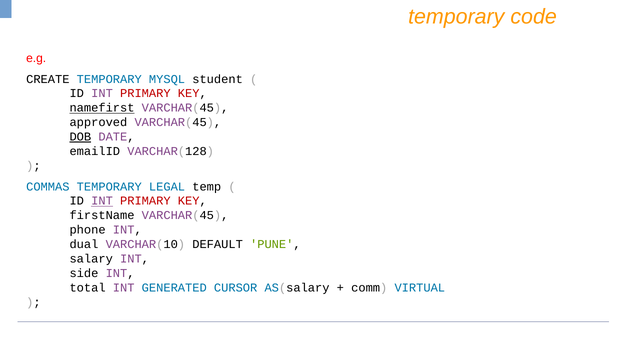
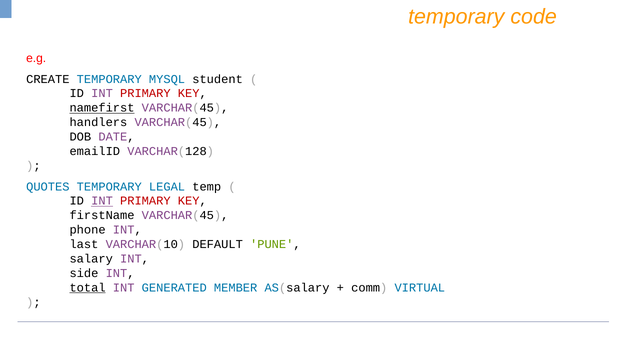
approved: approved -> handlers
DOB underline: present -> none
COMMAS: COMMAS -> QUOTES
dual: dual -> last
total underline: none -> present
CURSOR: CURSOR -> MEMBER
